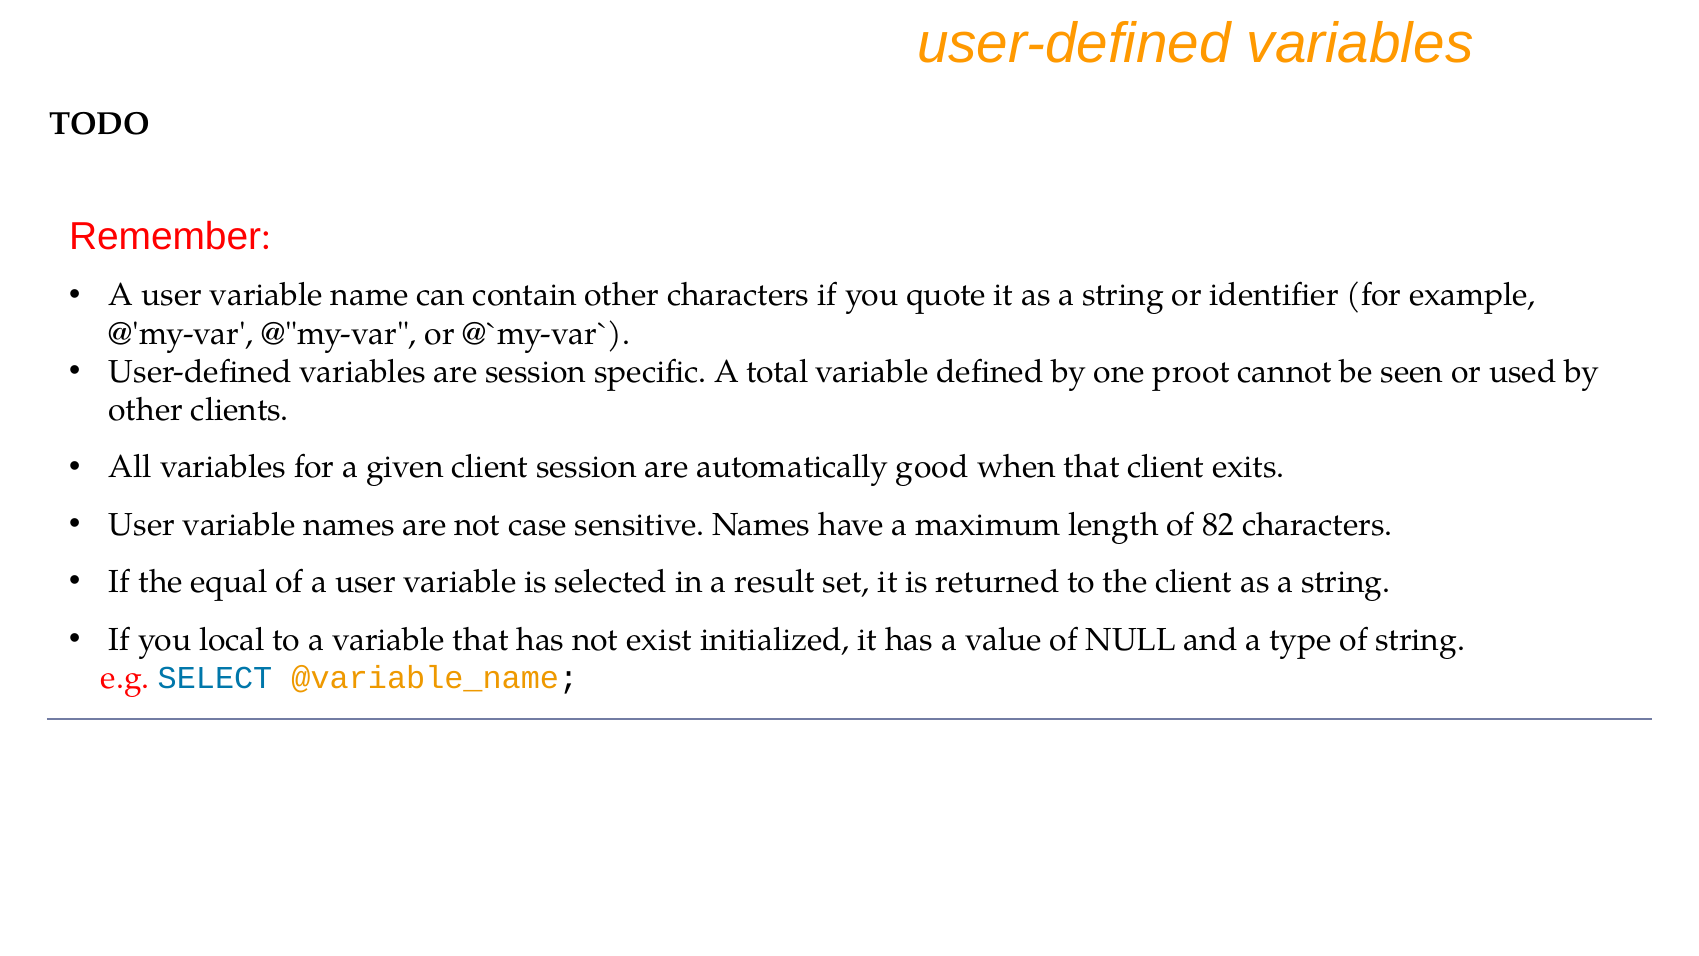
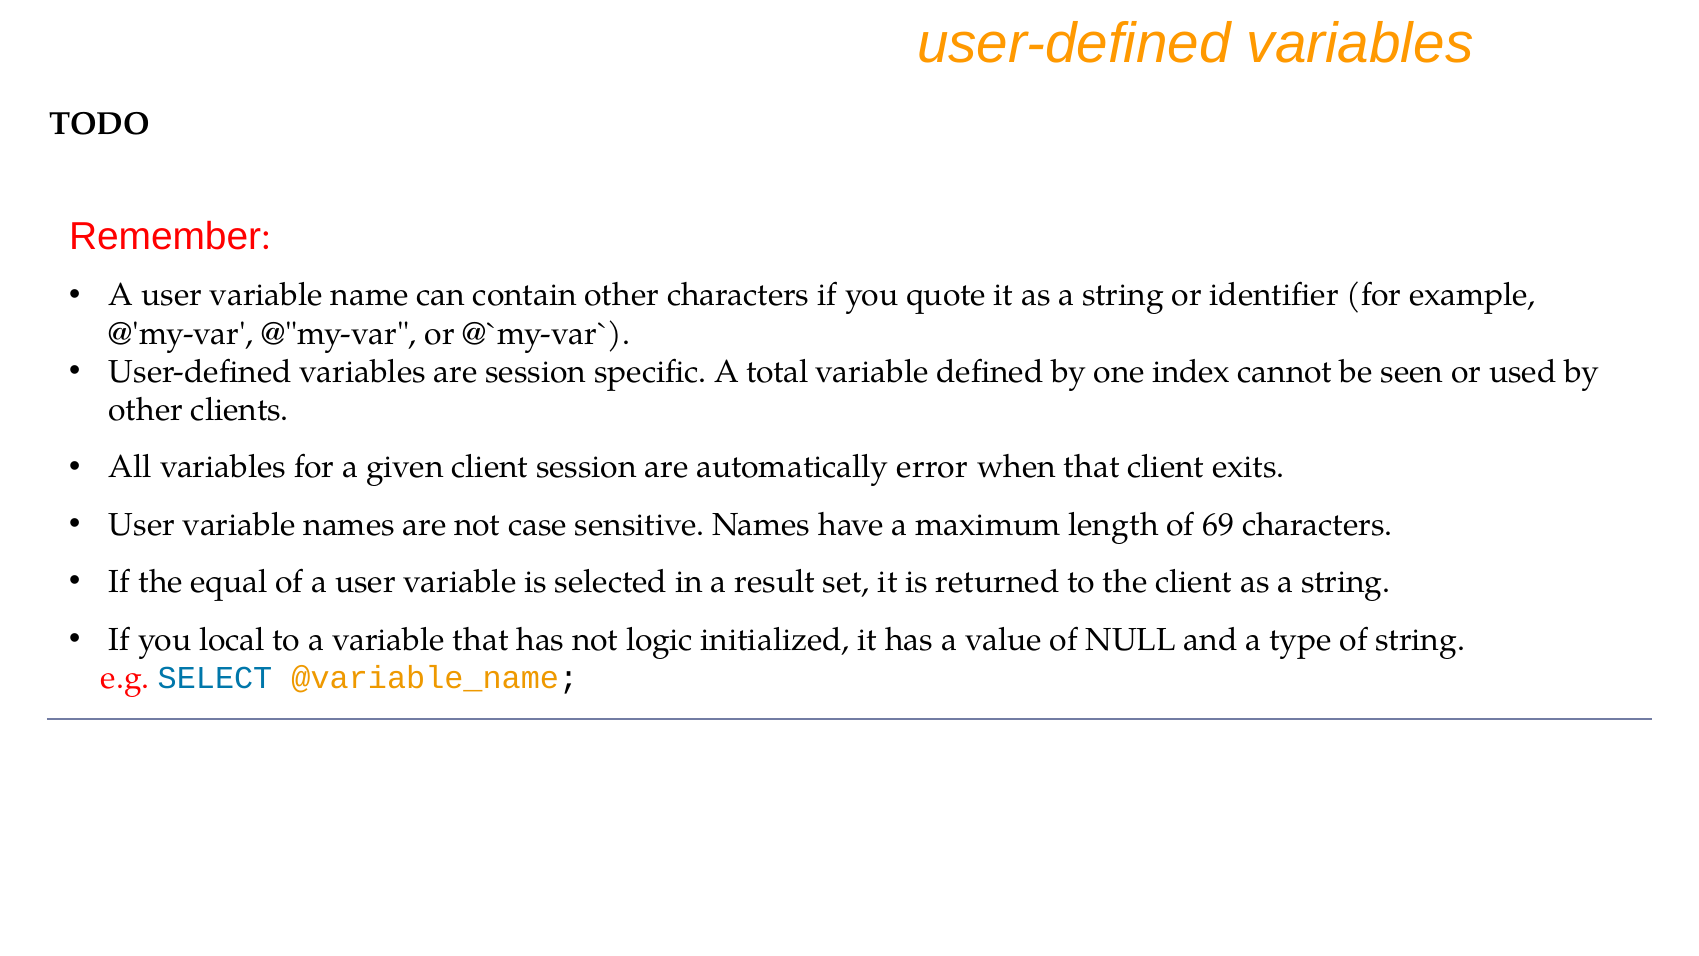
proot: proot -> index
good: good -> error
82: 82 -> 69
exist: exist -> logic
